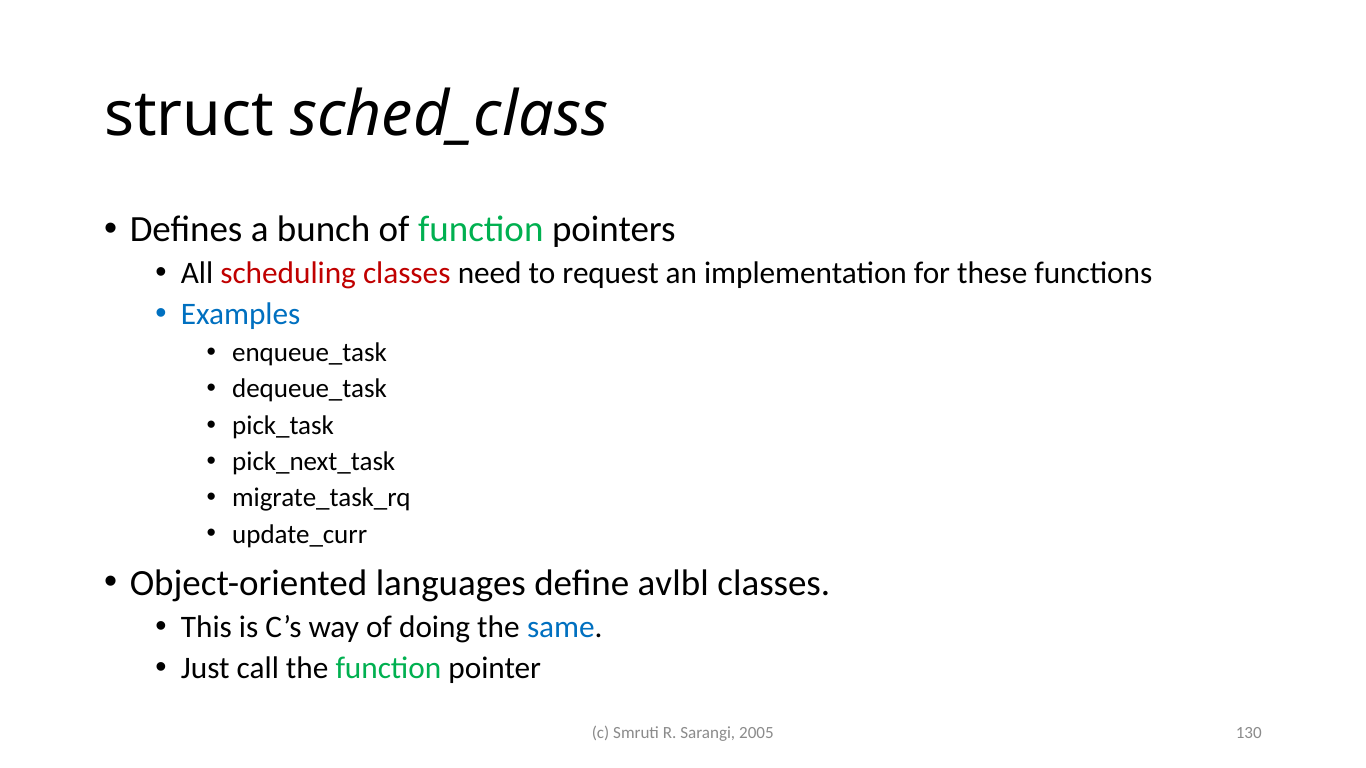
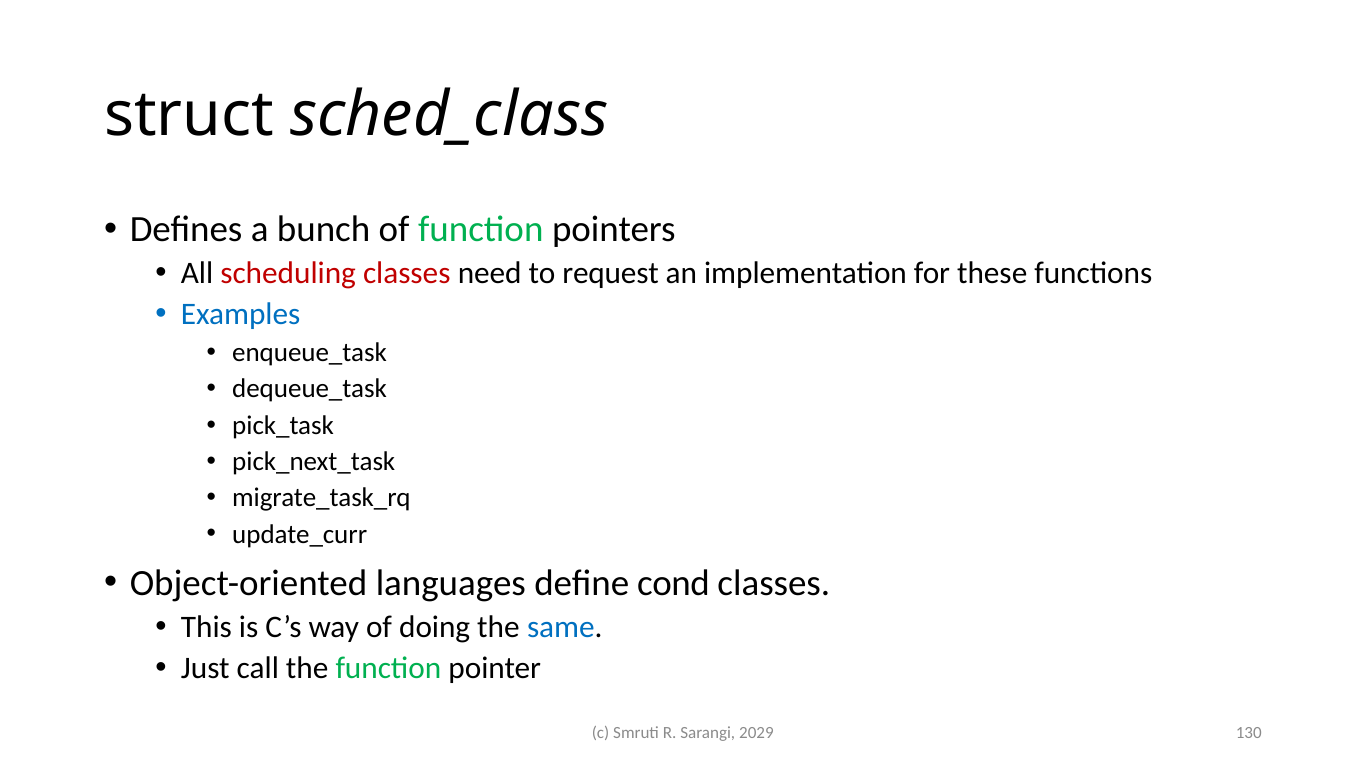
avlbl: avlbl -> cond
2005: 2005 -> 2029
